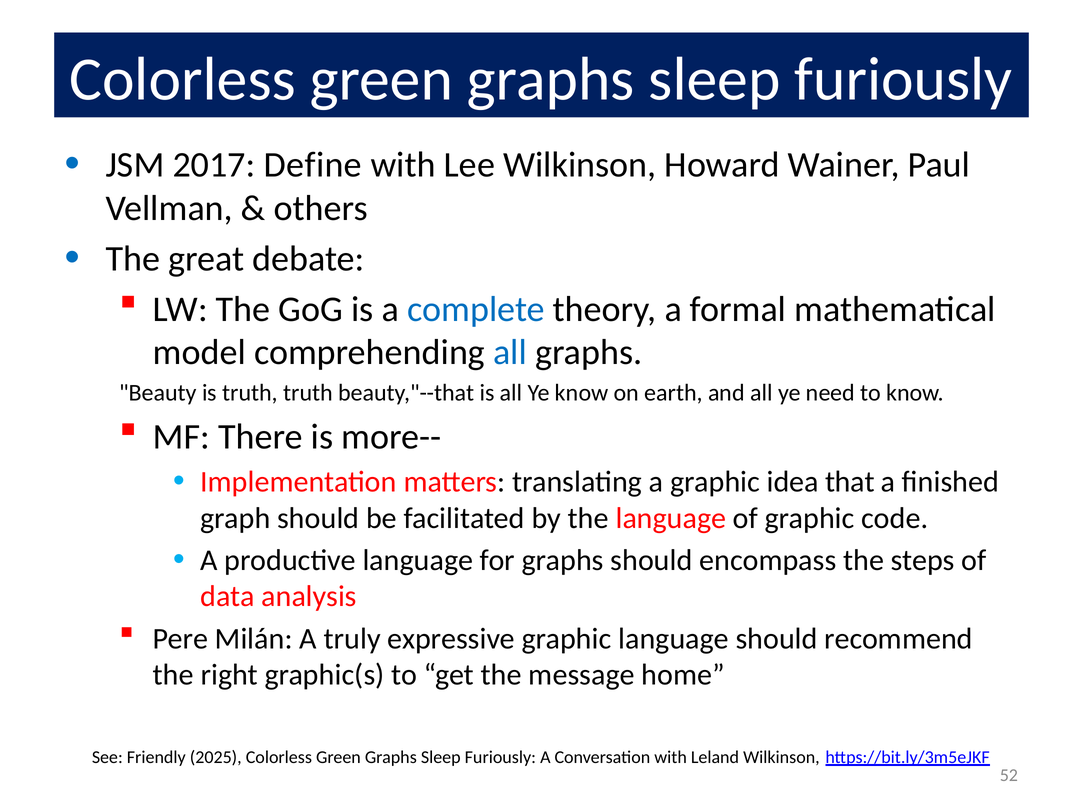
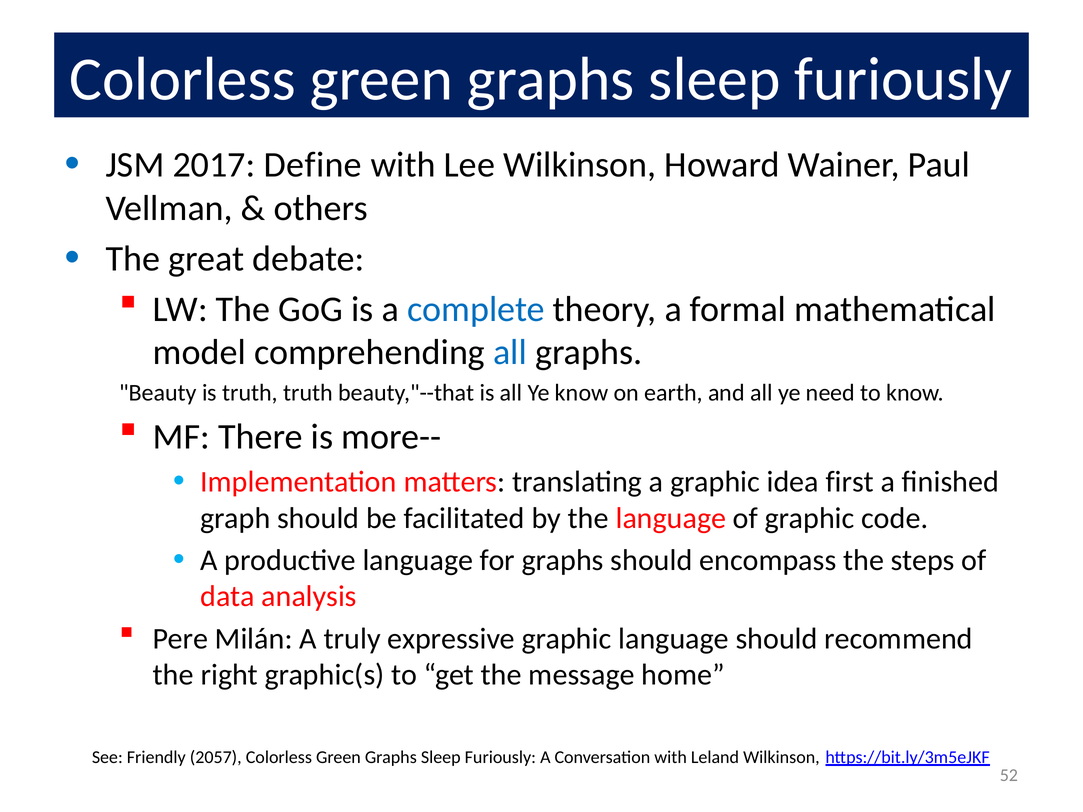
that: that -> first
2025: 2025 -> 2057
